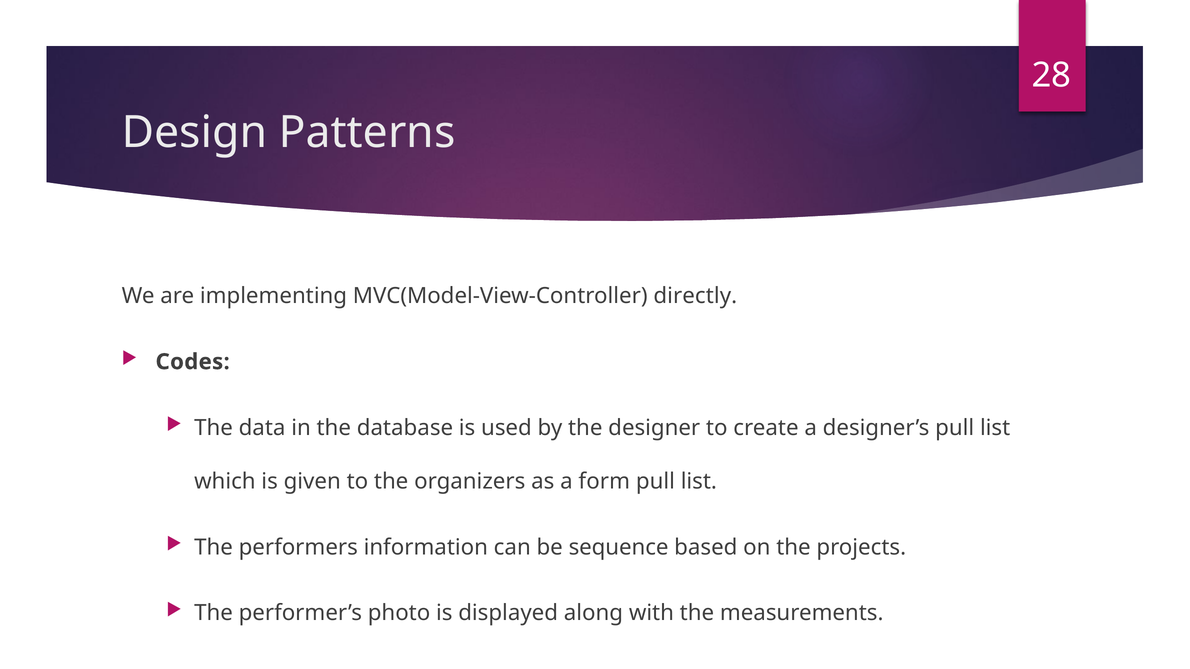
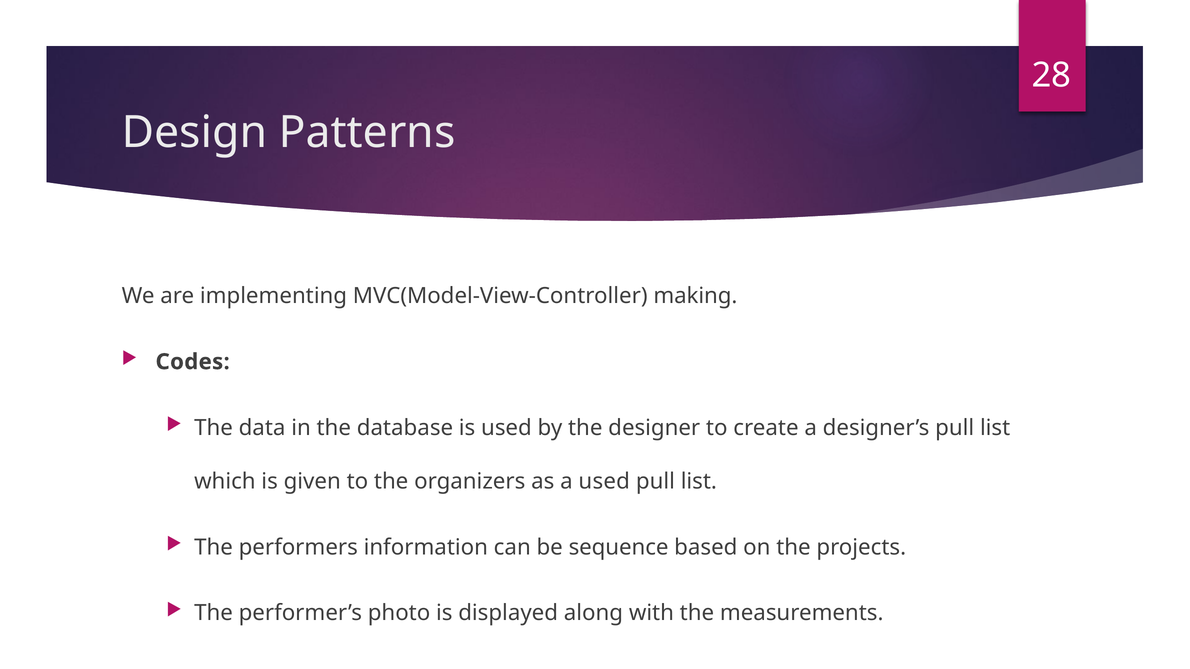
directly: directly -> making
a form: form -> used
